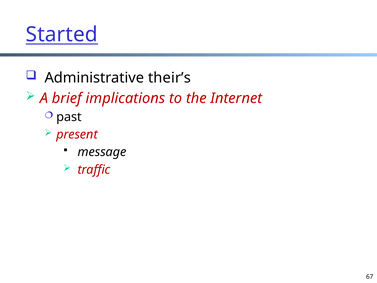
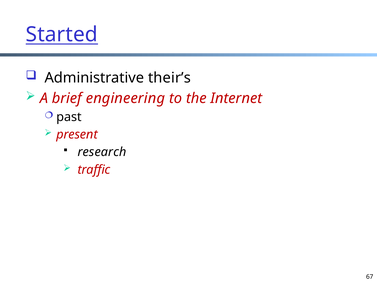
implications: implications -> engineering
message: message -> research
